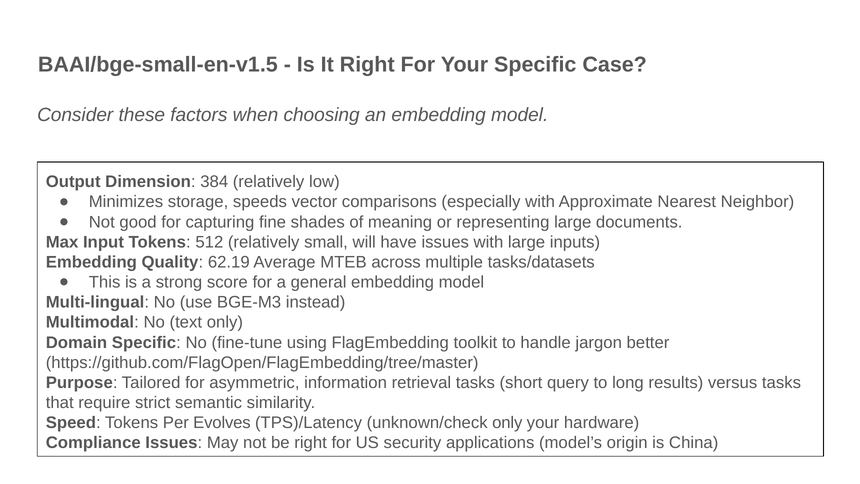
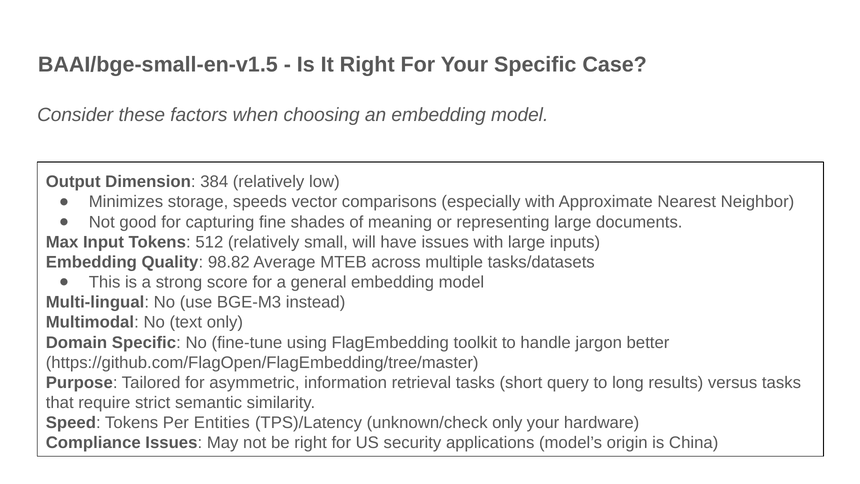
62.19: 62.19 -> 98.82
Evolves: Evolves -> Entities
